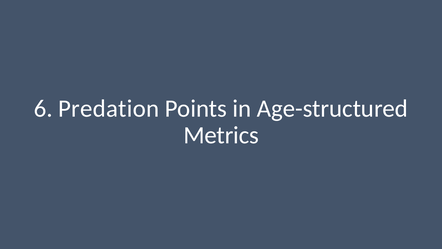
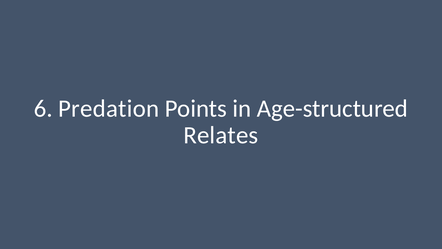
Metrics: Metrics -> Relates
